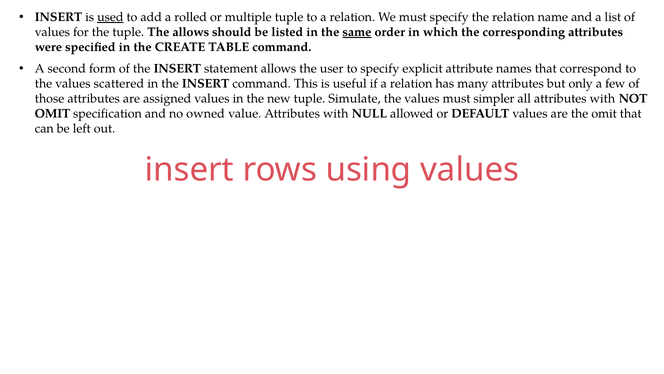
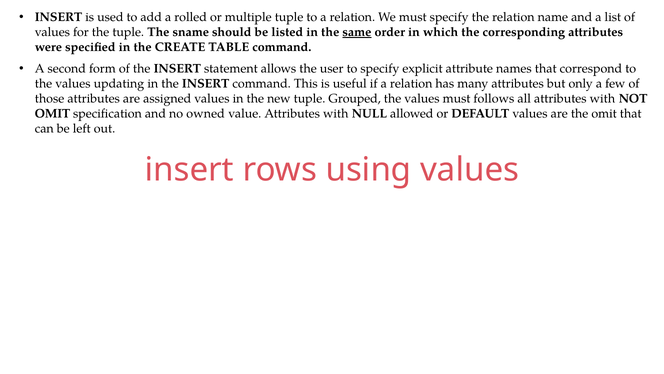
used underline: present -> none
The allows: allows -> sname
scattered: scattered -> updating
Simulate: Simulate -> Grouped
simpler: simpler -> follows
